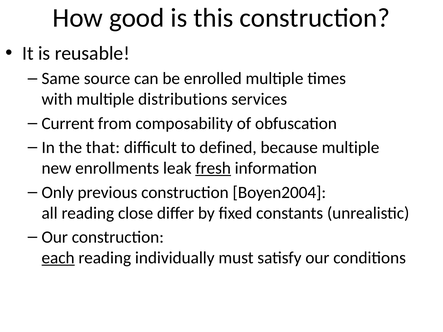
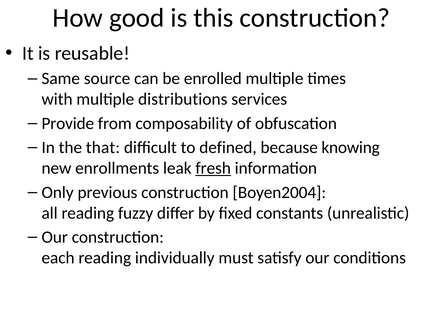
Current: Current -> Provide
because multiple: multiple -> knowing
close: close -> fuzzy
each underline: present -> none
